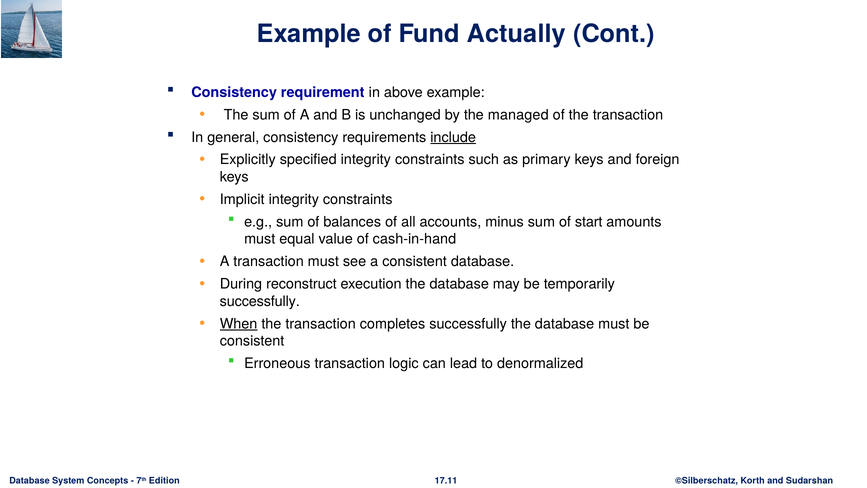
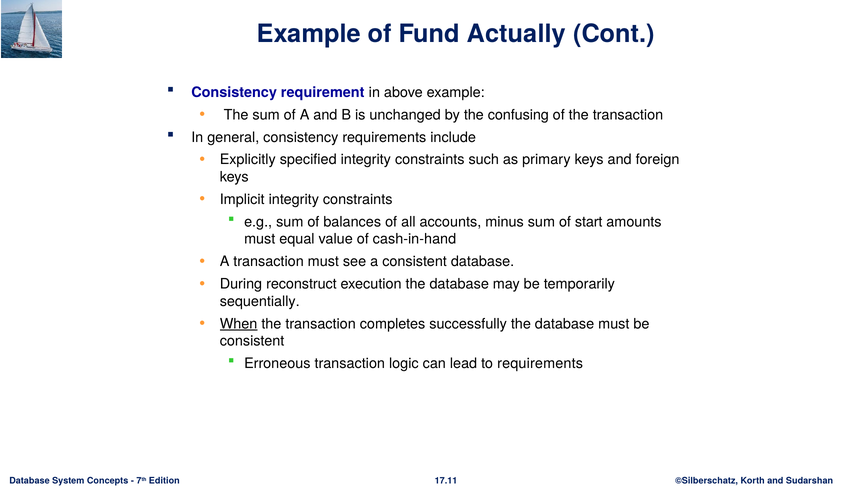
managed: managed -> confusing
include underline: present -> none
successfully at (260, 301): successfully -> sequentially
to denormalized: denormalized -> requirements
